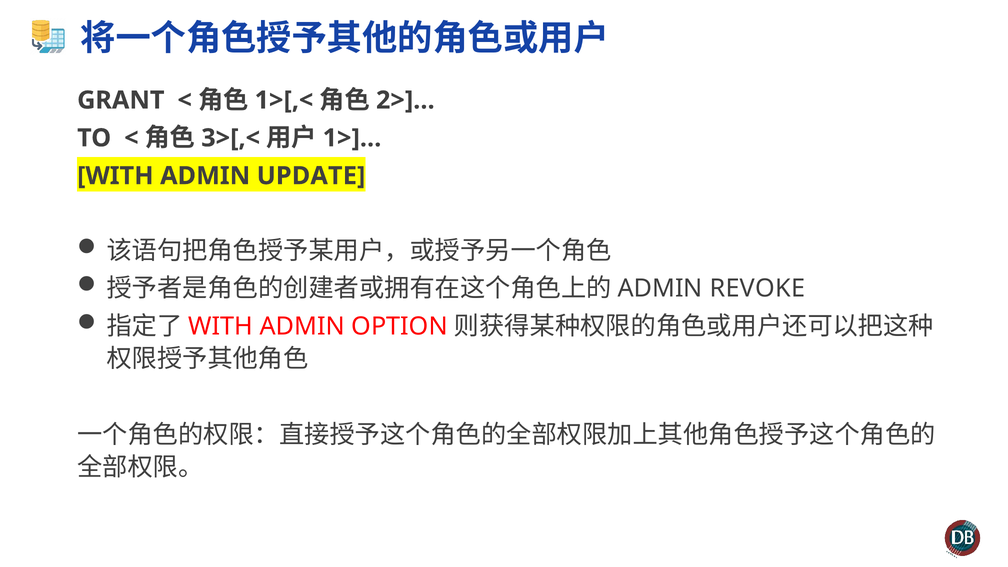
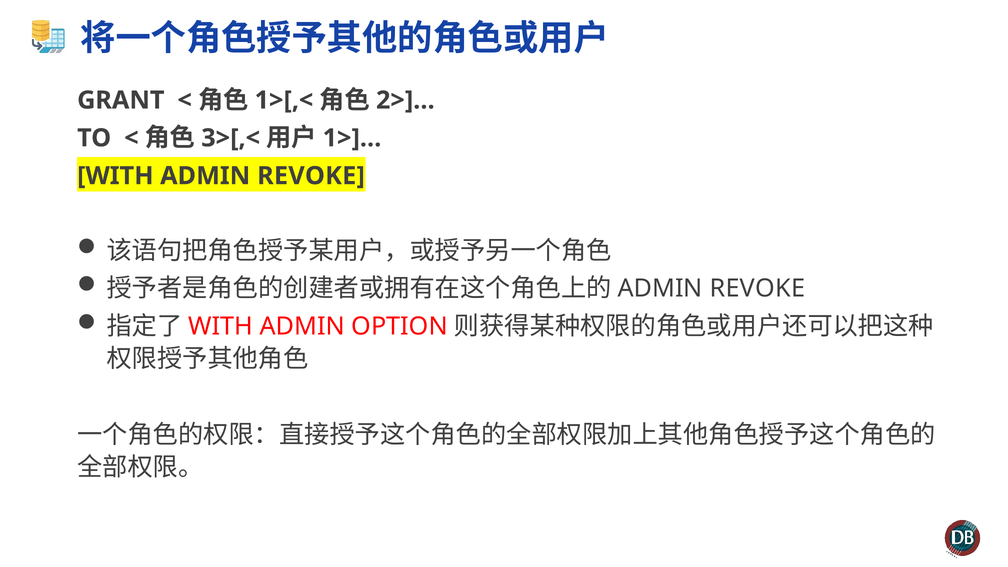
WITH ADMIN UPDATE: UPDATE -> REVOKE
